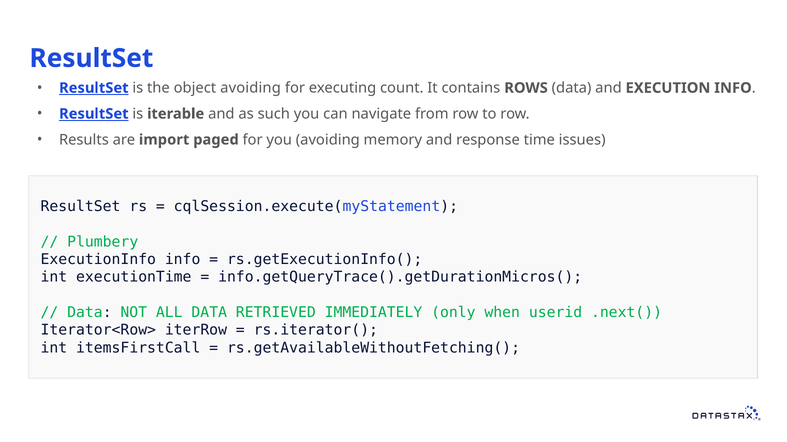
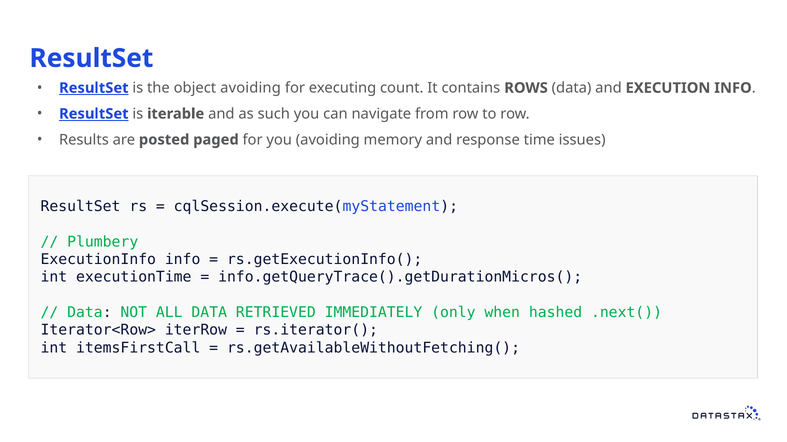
import: import -> posted
userid: userid -> hashed
